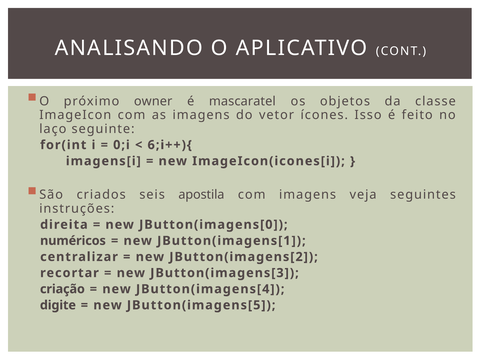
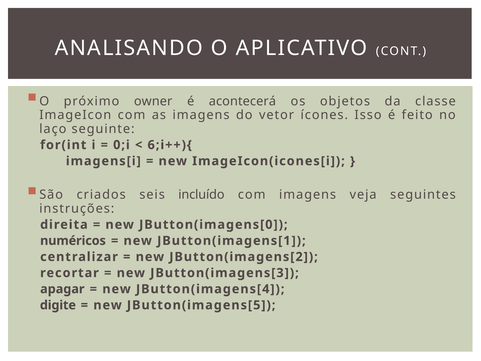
mascaratel: mascaratel -> acontecerá
apostila: apostila -> incluído
criação: criação -> apagar
